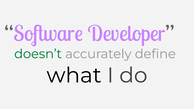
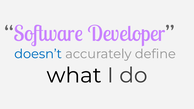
doesn’t colour: green -> blue
